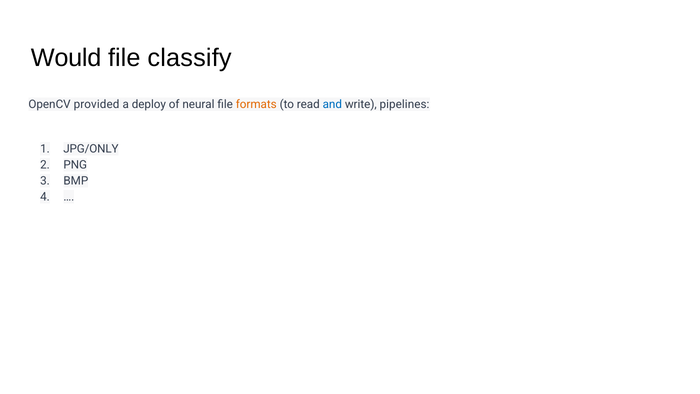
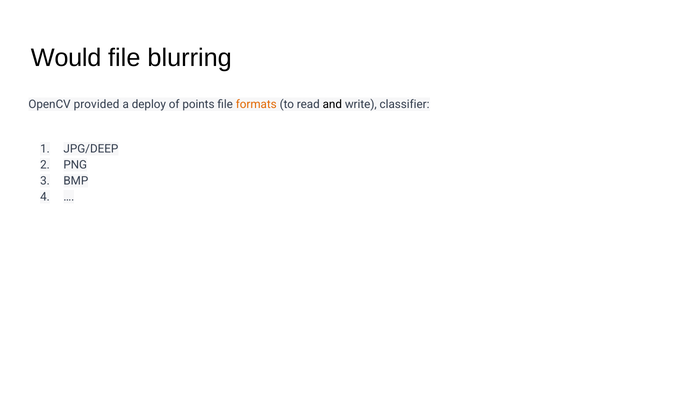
classify: classify -> blurring
neural: neural -> points
and colour: blue -> black
pipelines: pipelines -> classifier
JPG/ONLY: JPG/ONLY -> JPG/DEEP
